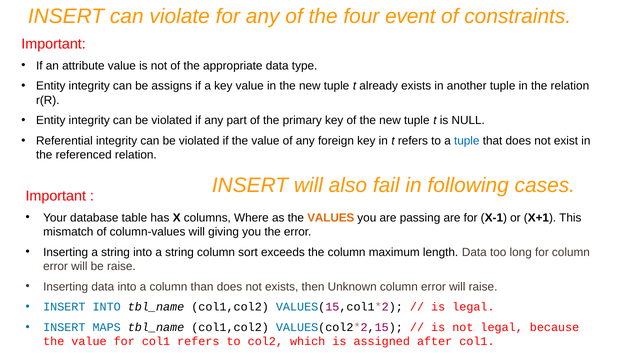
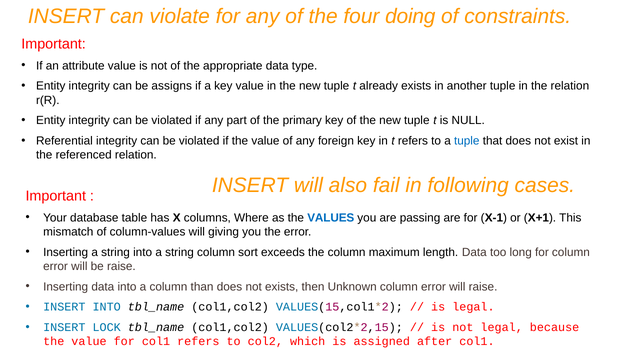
event: event -> doing
VALUES colour: orange -> blue
MAPS: MAPS -> LOCK
